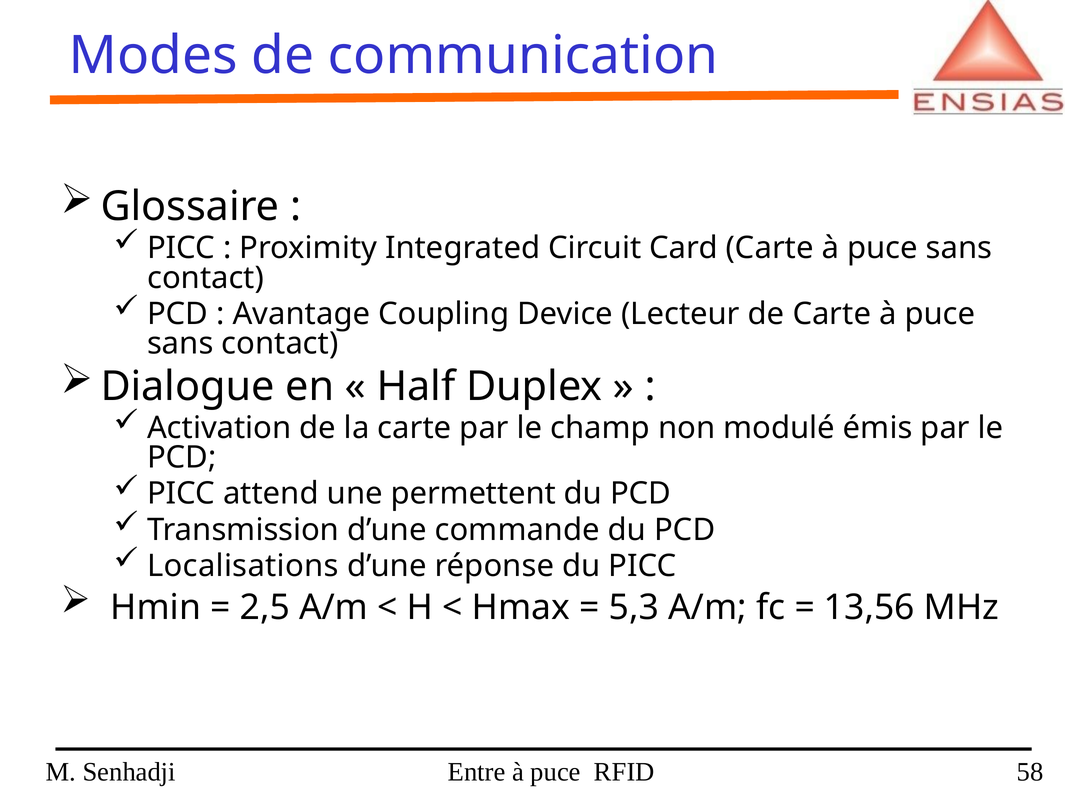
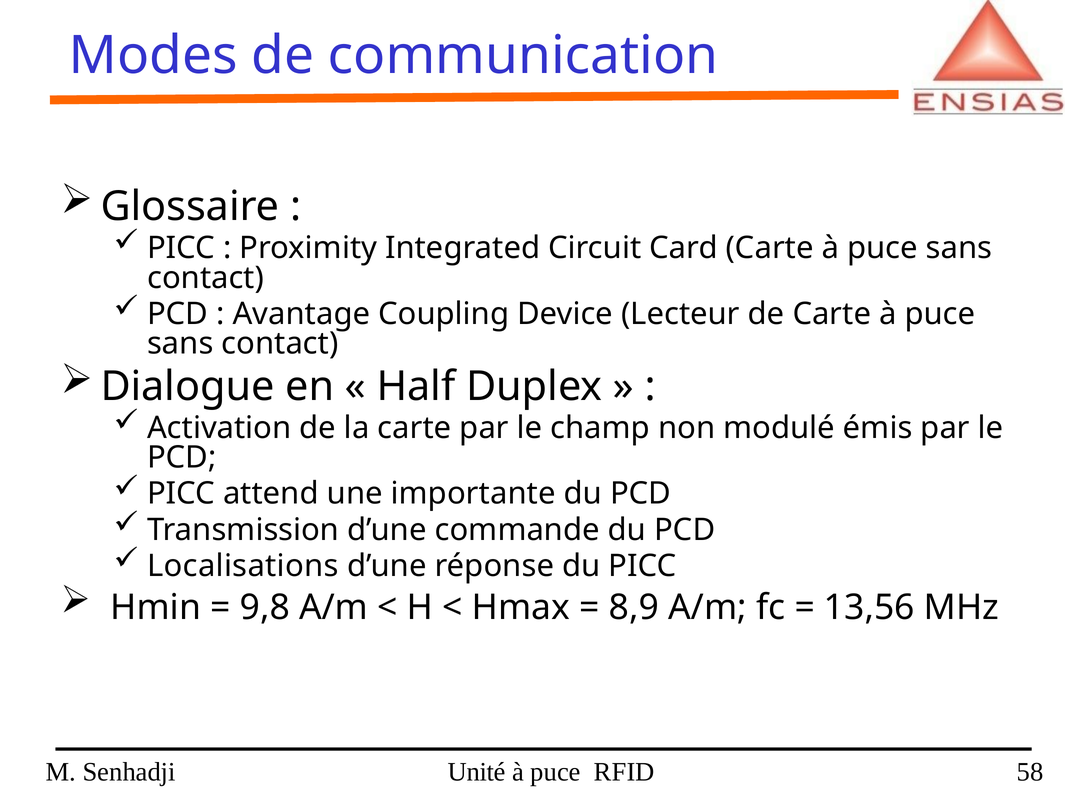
permettent: permettent -> importante
2,5: 2,5 -> 9,8
5,3: 5,3 -> 8,9
Entre: Entre -> Unité
